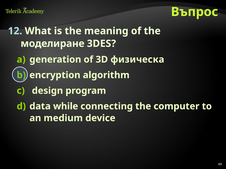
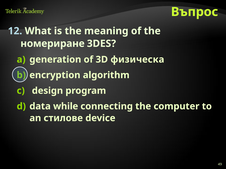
моделиране: моделиране -> номериране
medium: medium -> стилове
